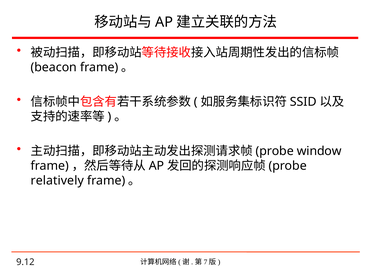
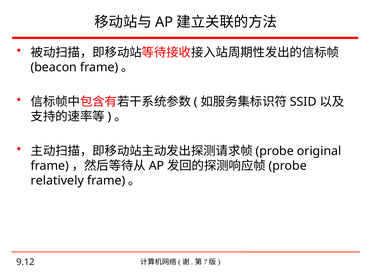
window: window -> original
